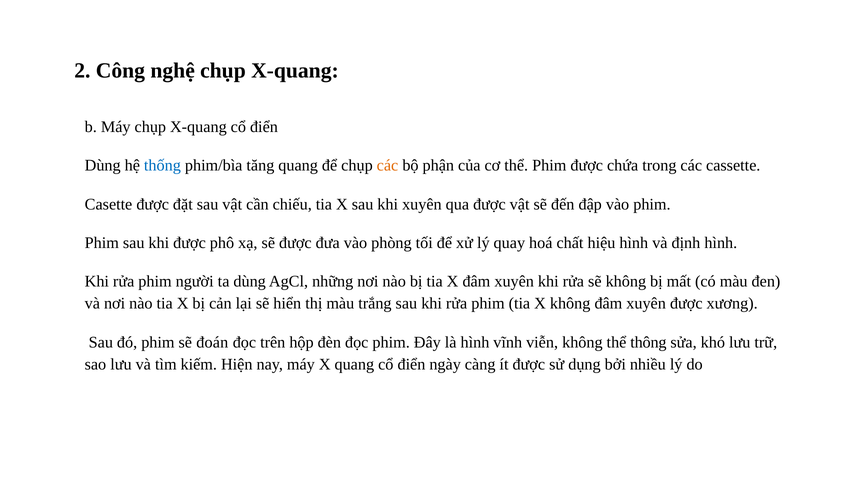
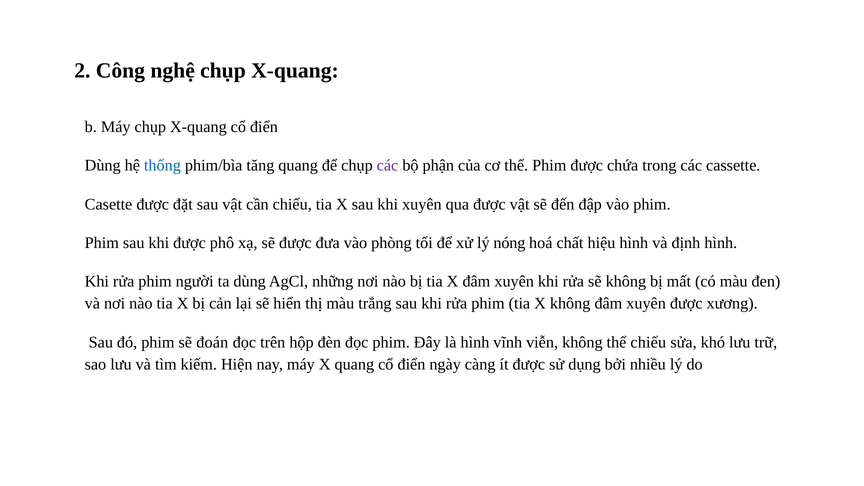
các at (387, 166) colour: orange -> purple
quay: quay -> nóng
thể thông: thông -> chiếu
